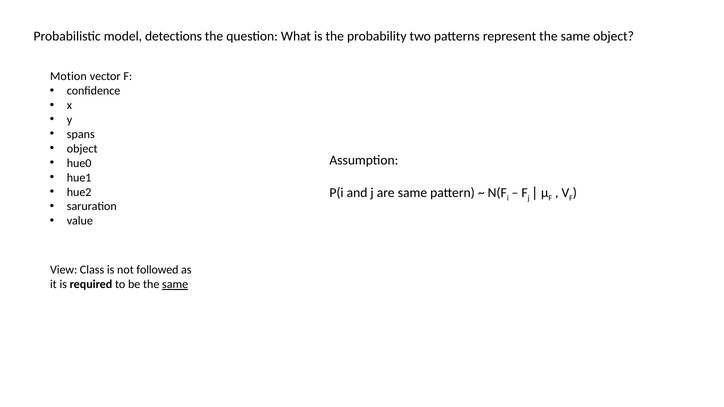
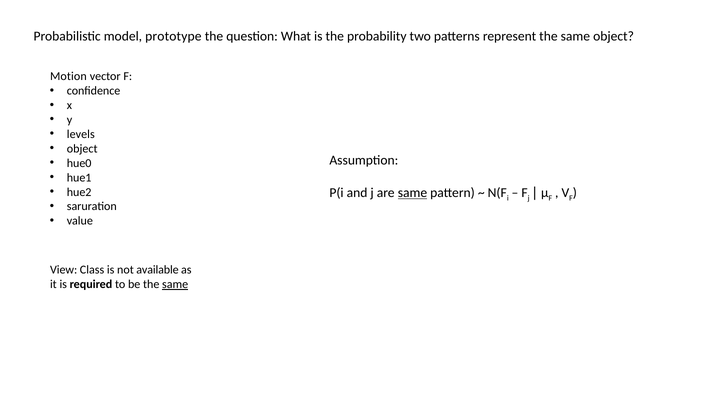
detections: detections -> prototype
spans: spans -> levels
same at (412, 193) underline: none -> present
followed: followed -> available
